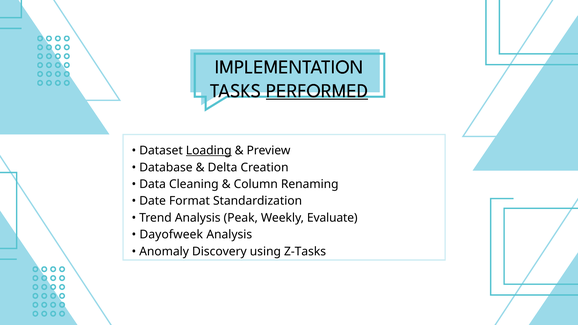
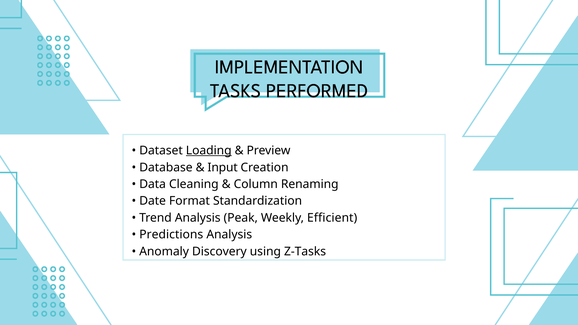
PERFORMED underline: present -> none
Delta: Delta -> Input
Evaluate: Evaluate -> Efficient
Dayofweek: Dayofweek -> Predictions
